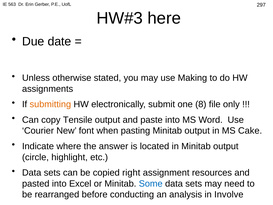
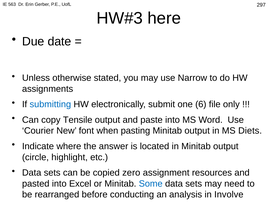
Making: Making -> Narrow
submitting colour: orange -> blue
8: 8 -> 6
Cake: Cake -> Diets
right: right -> zero
